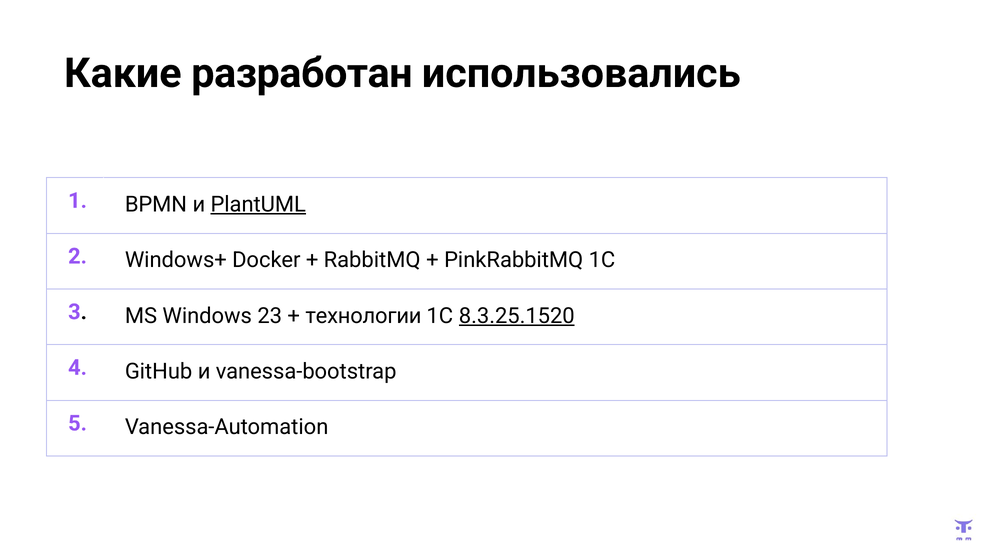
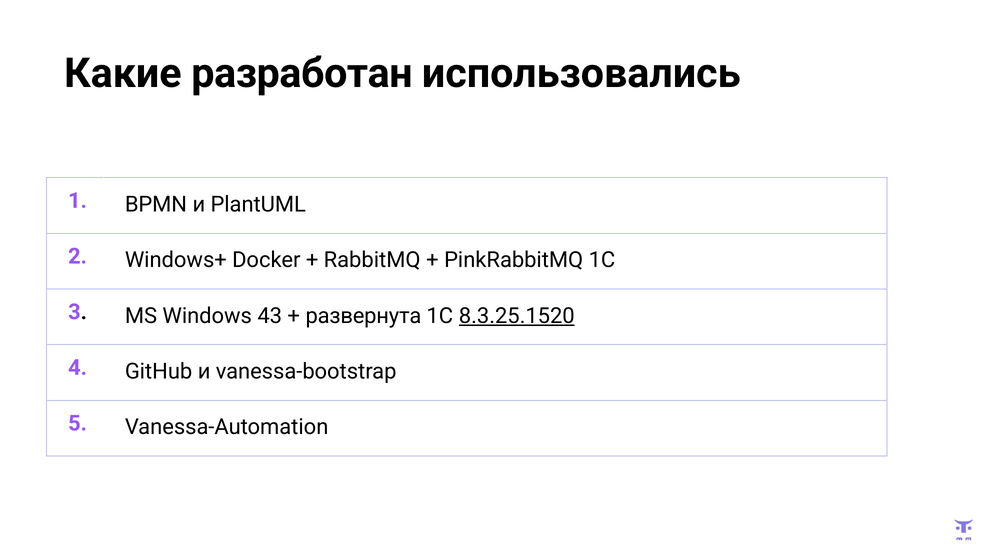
PlantUML underline: present -> none
23: 23 -> 43
технологии: технологии -> развернута
